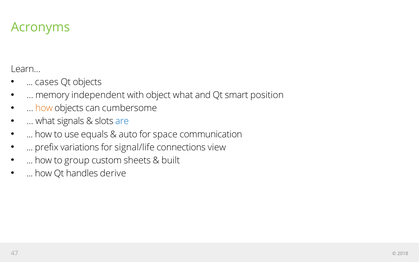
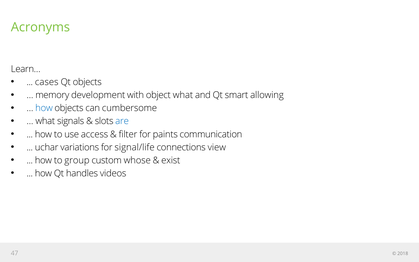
independent: independent -> development
position: position -> allowing
how at (44, 108) colour: orange -> blue
equals: equals -> access
auto: auto -> filter
space: space -> paints
prefix: prefix -> uchar
sheets: sheets -> whose
built: built -> exist
derive: derive -> videos
